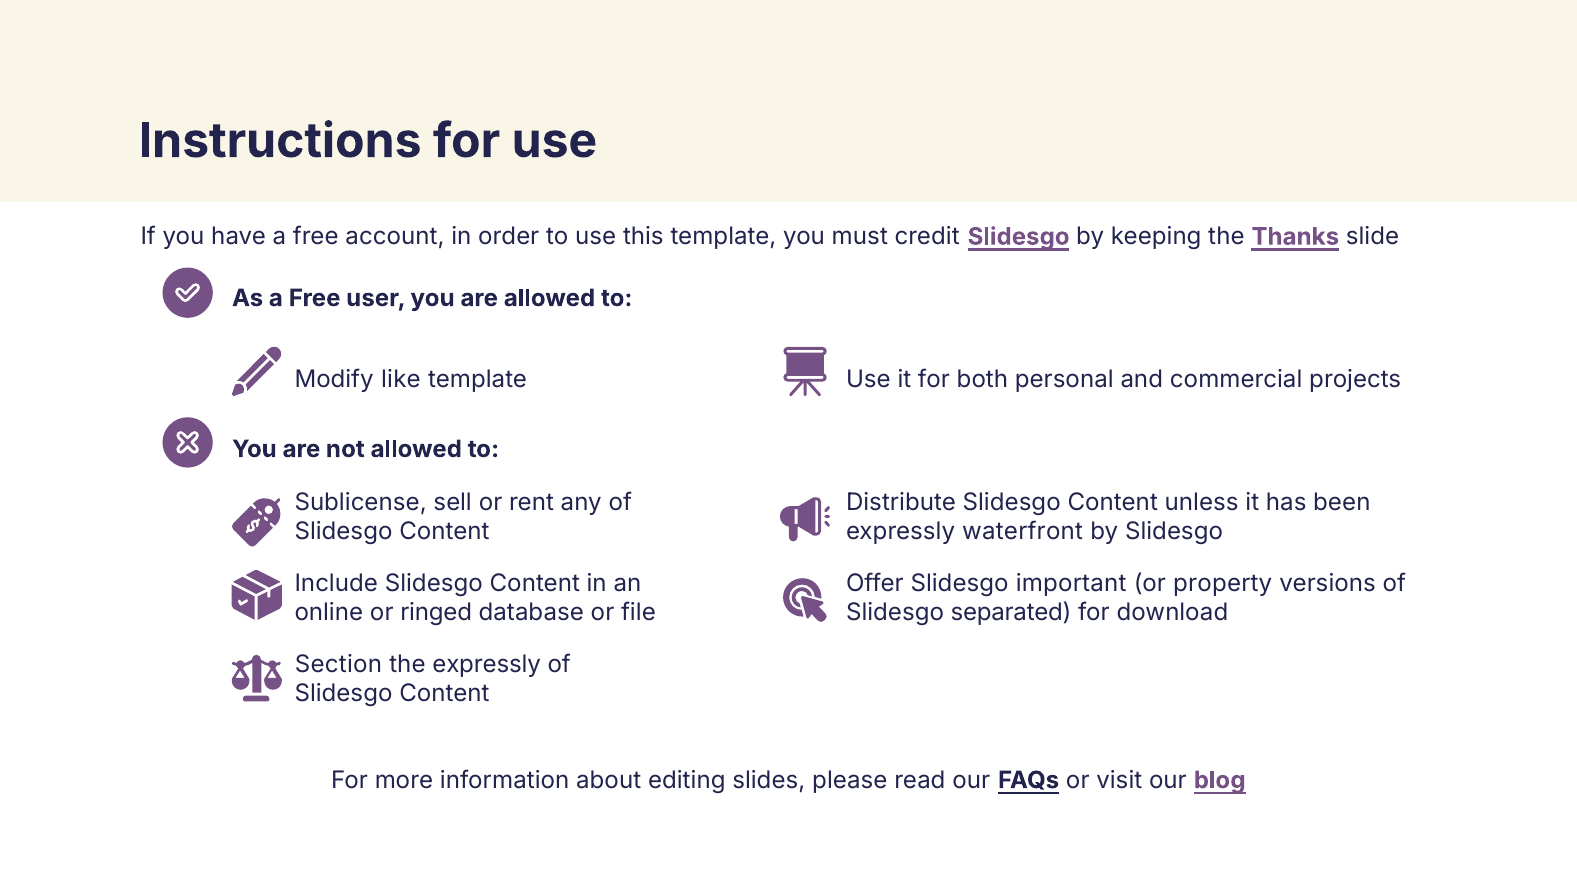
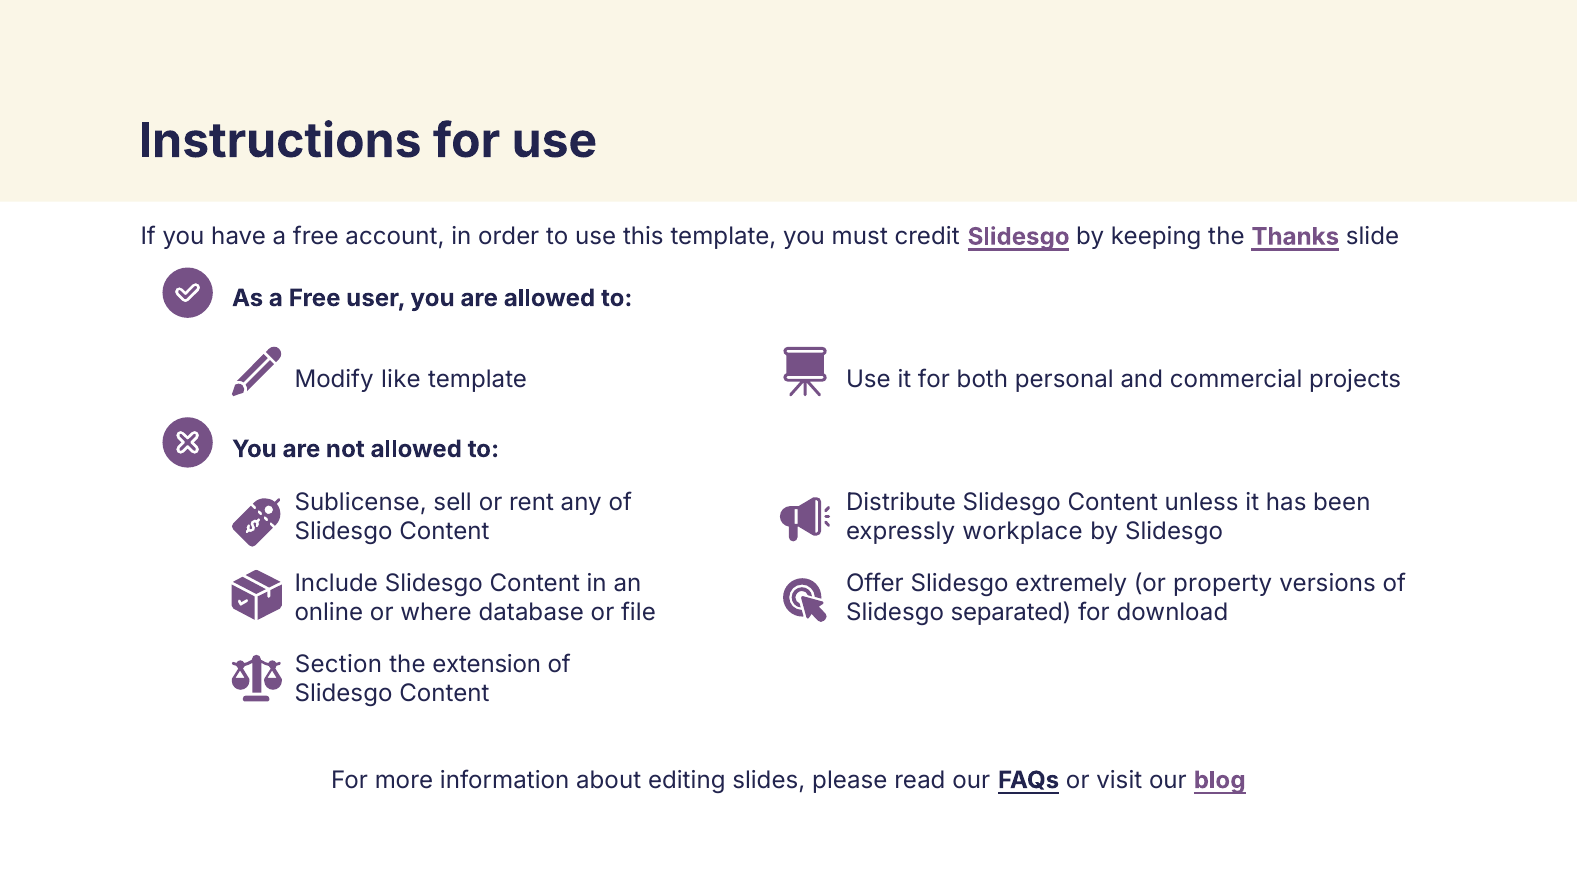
waterfront: waterfront -> workplace
important: important -> extremely
ringed: ringed -> where
the expressly: expressly -> extension
